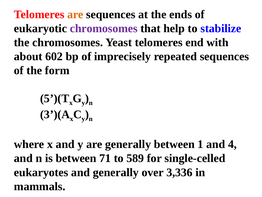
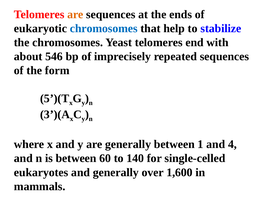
chromosomes at (104, 28) colour: purple -> blue
602: 602 -> 546
71: 71 -> 60
589: 589 -> 140
3,336: 3,336 -> 1,600
